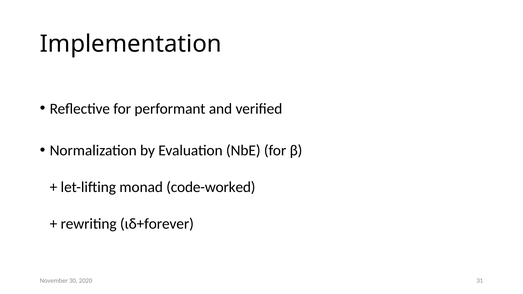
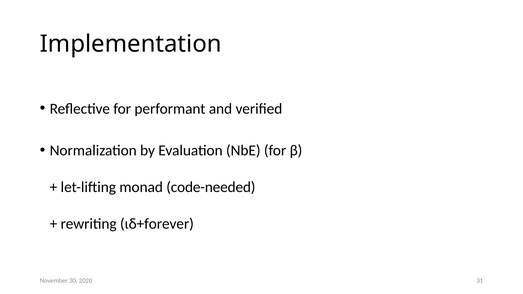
code-worked: code-worked -> code-needed
